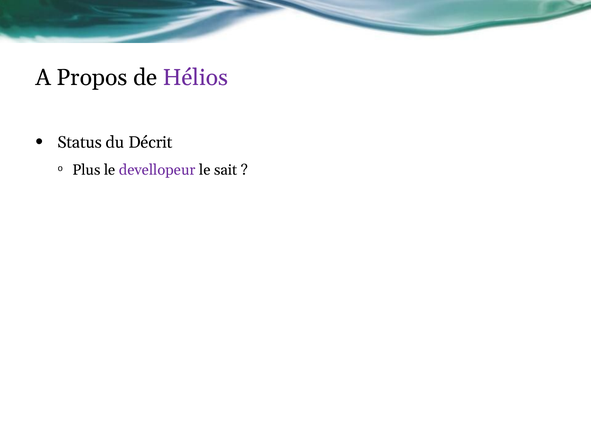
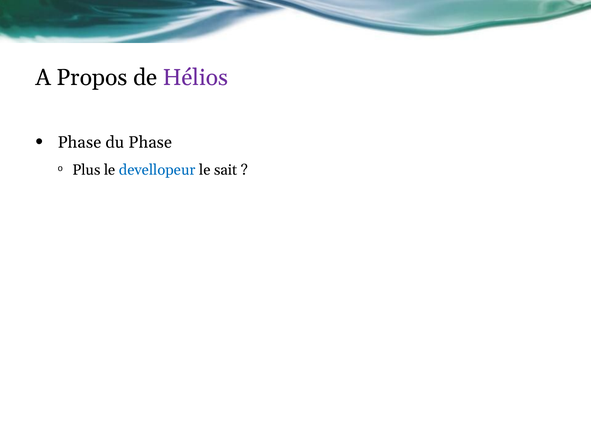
Status at (80, 142): Status -> Phase
du Décrit: Décrit -> Phase
devellopeur colour: purple -> blue
